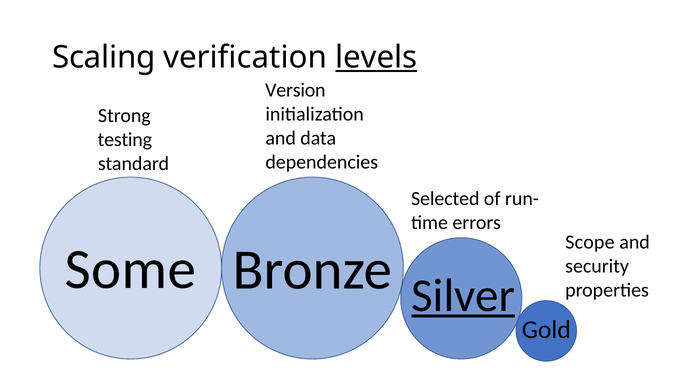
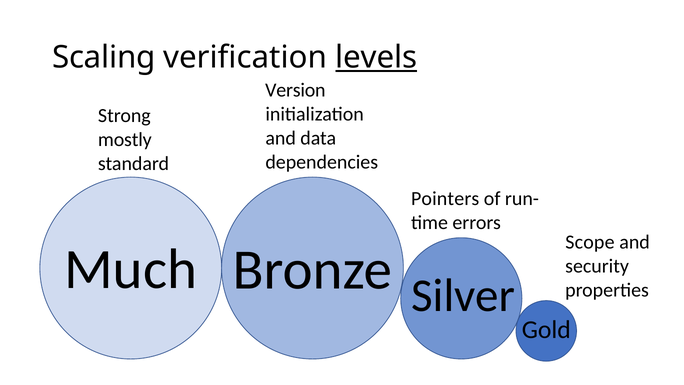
testing: testing -> mostly
Selected: Selected -> Pointers
Some: Some -> Much
Silver underline: present -> none
